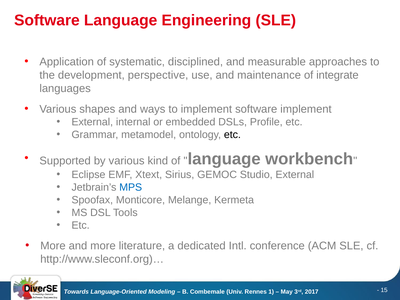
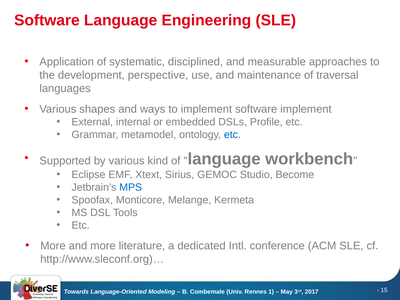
integrate: integrate -> traversal
etc at (232, 135) colour: black -> blue
Studio External: External -> Become
